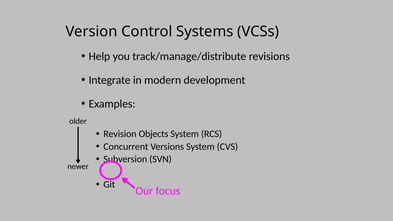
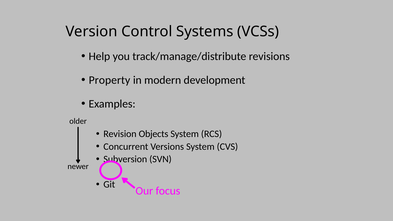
Integrate: Integrate -> Property
